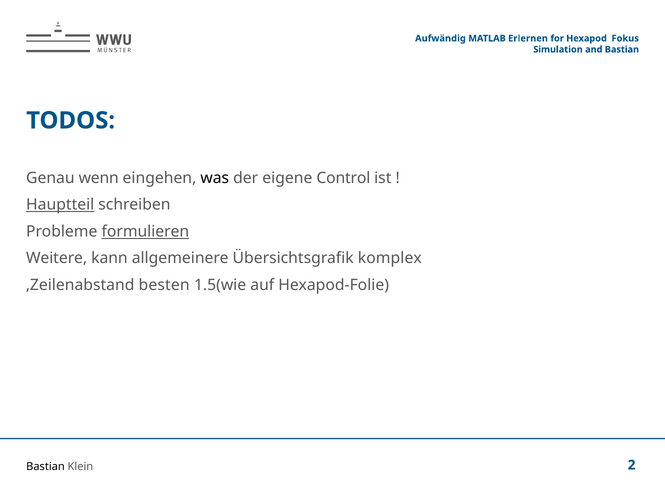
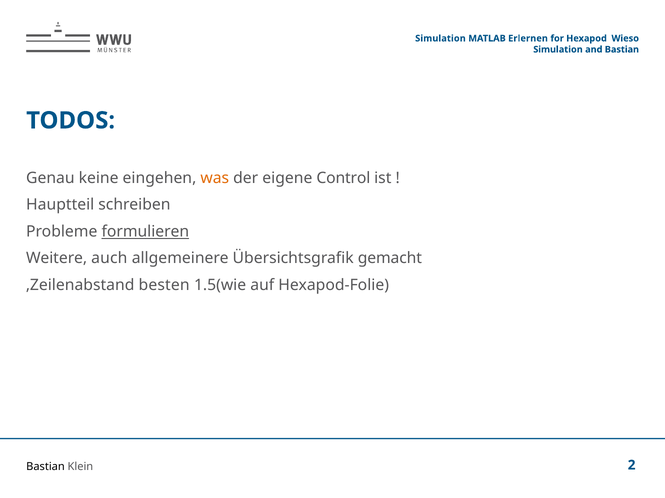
Aufwändig at (440, 38): Aufwändig -> Simulation
Fokus: Fokus -> Wieso
wenn: wenn -> keine
was colour: black -> orange
Hauptteil underline: present -> none
kann: kann -> auch
komplex: komplex -> gemacht
